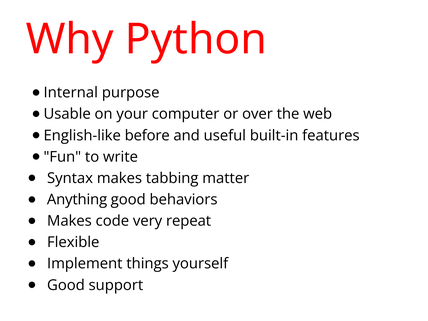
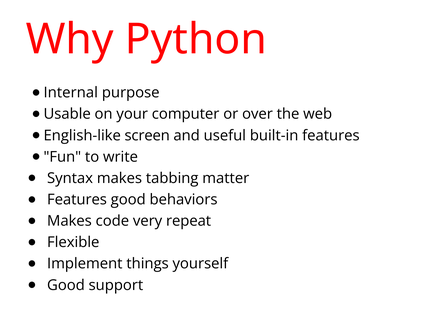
before: before -> screen
Anything at (77, 200): Anything -> Features
